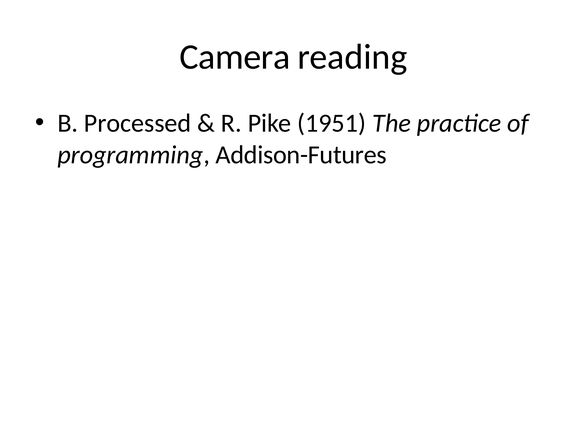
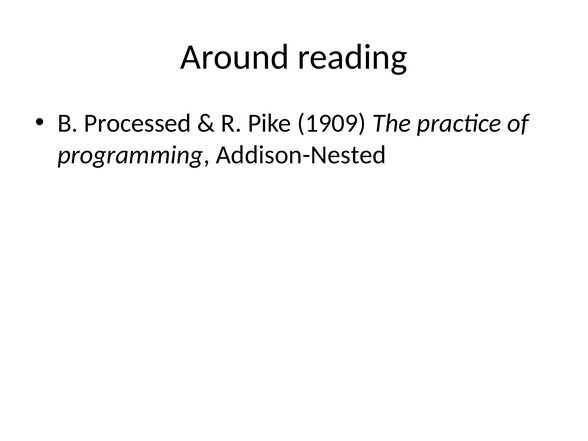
Camera: Camera -> Around
1951: 1951 -> 1909
Addison-Futures: Addison-Futures -> Addison-Nested
